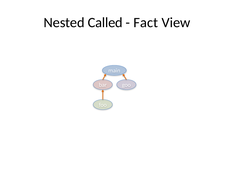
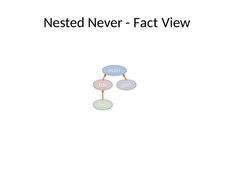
Called: Called -> Never
